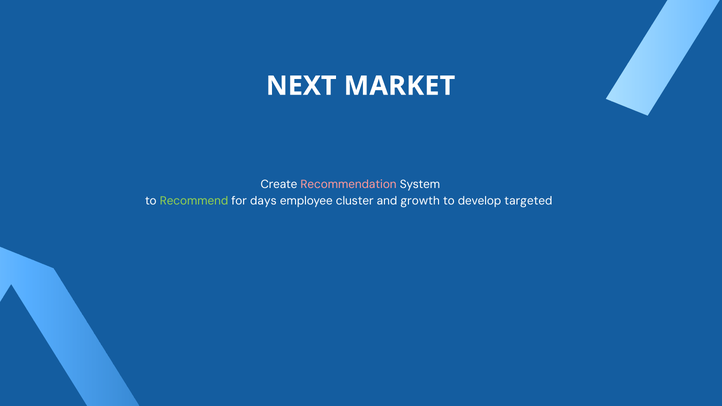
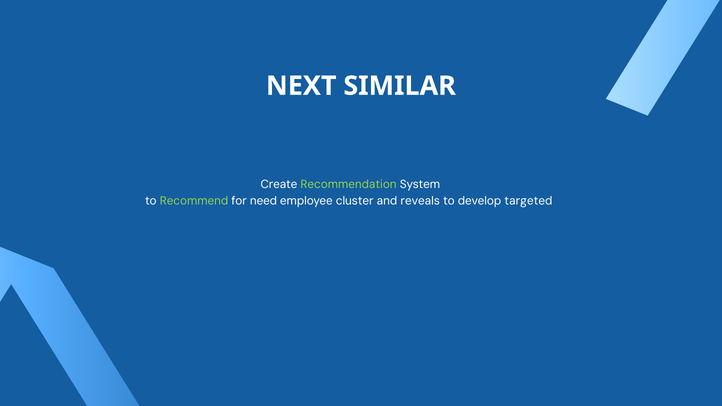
MARKET: MARKET -> SIMILAR
Recommendation colour: pink -> light green
days: days -> need
growth: growth -> reveals
